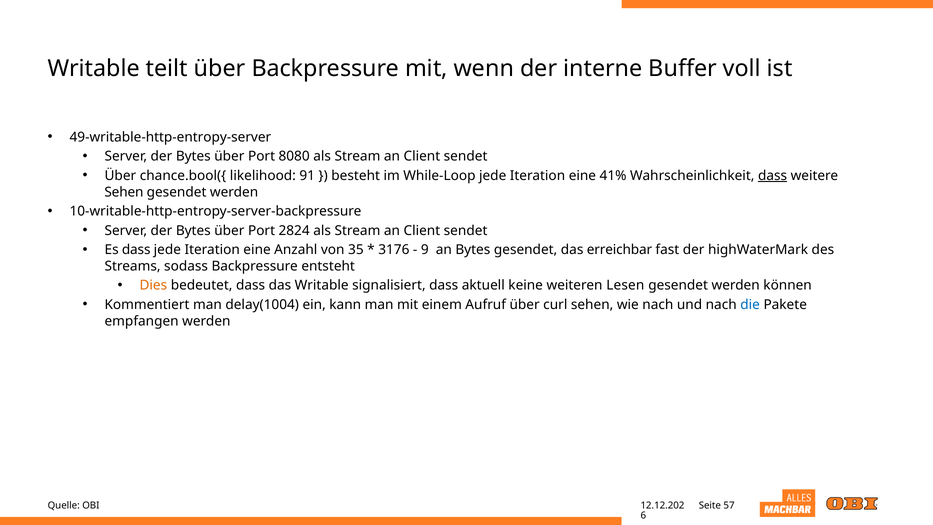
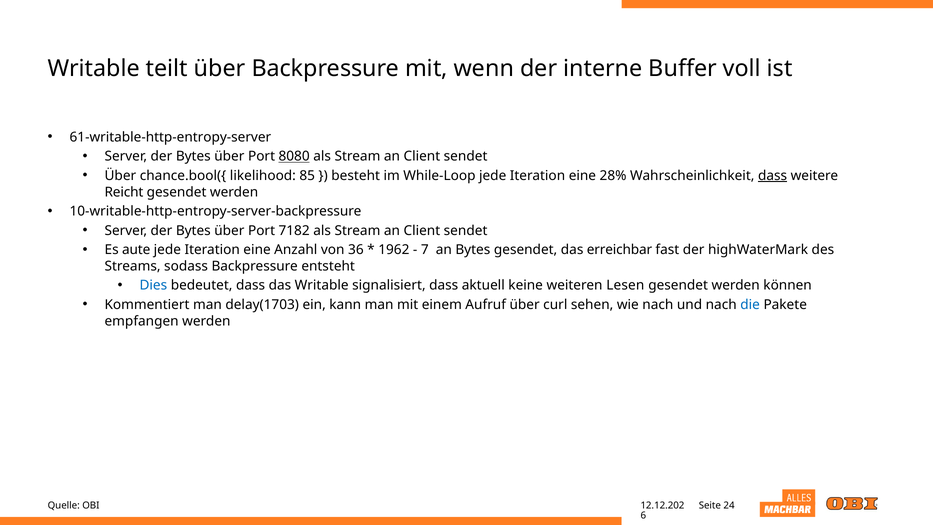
49-writable-http-entropy-server: 49-writable-http-entropy-server -> 61-writable-http-entropy-server
8080 underline: none -> present
91: 91 -> 85
41%: 41% -> 28%
Sehen at (124, 192): Sehen -> Reicht
2824: 2824 -> 7182
Es dass: dass -> aute
35: 35 -> 36
3176: 3176 -> 1962
9: 9 -> 7
Dies colour: orange -> blue
delay(1004: delay(1004 -> delay(1703
57: 57 -> 24
